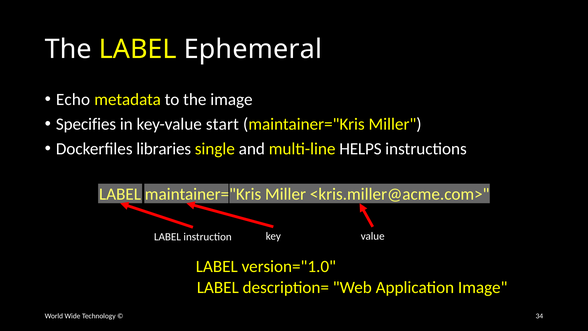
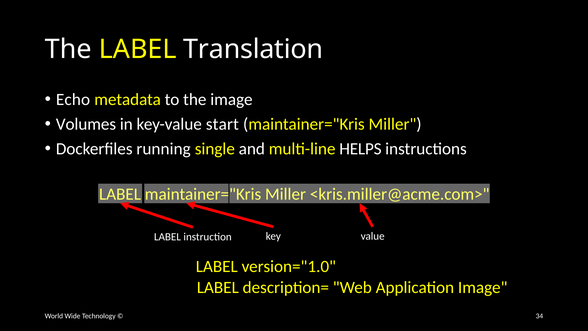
Ephemeral: Ephemeral -> Translation
Specifies: Specifies -> Volumes
libraries: libraries -> running
